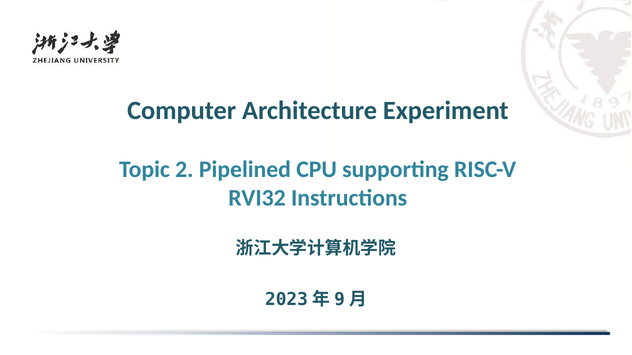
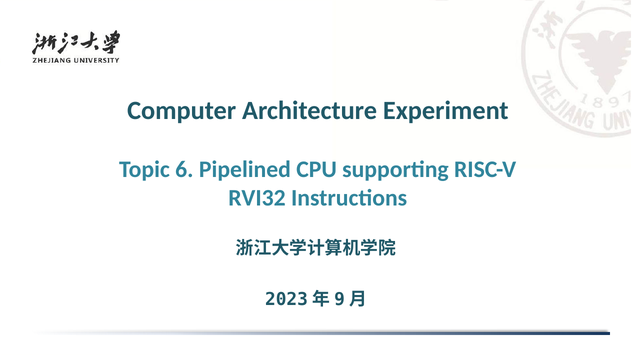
2: 2 -> 6
